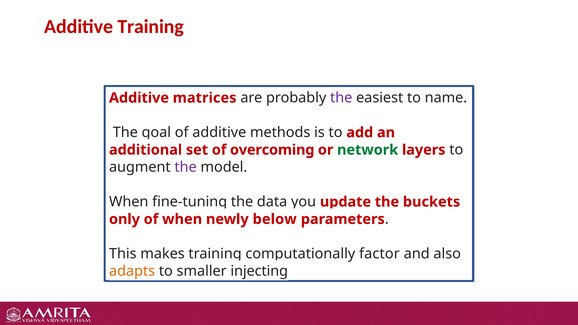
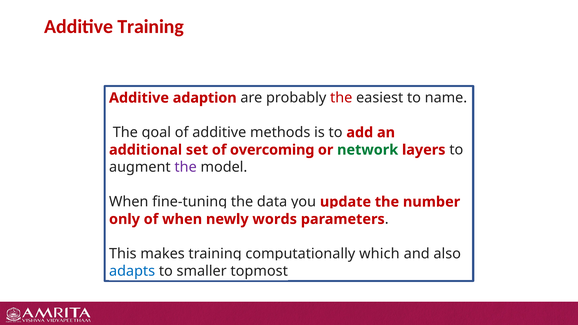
matrices: matrices -> adaption
the at (341, 98) colour: purple -> red
buckets: buckets -> number
below: below -> words
factor: factor -> which
adapts colour: orange -> blue
injecting: injecting -> topmost
